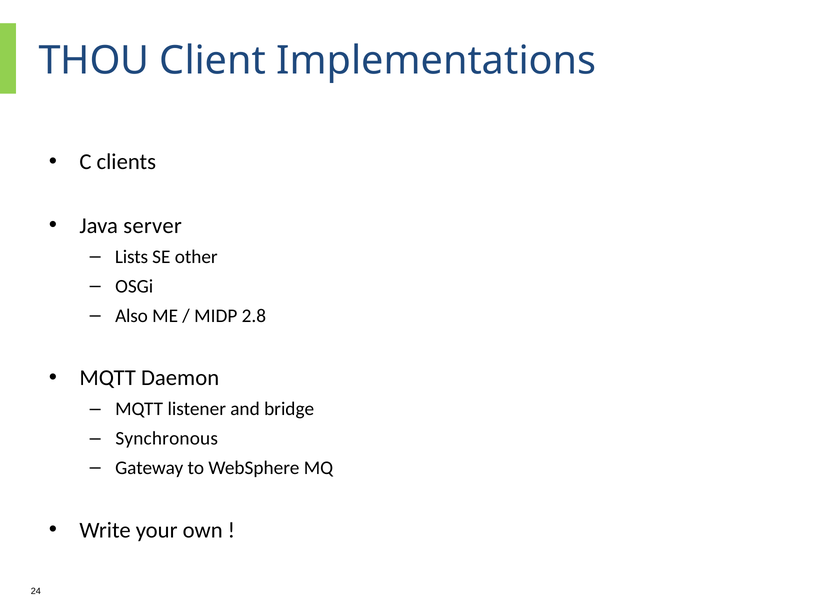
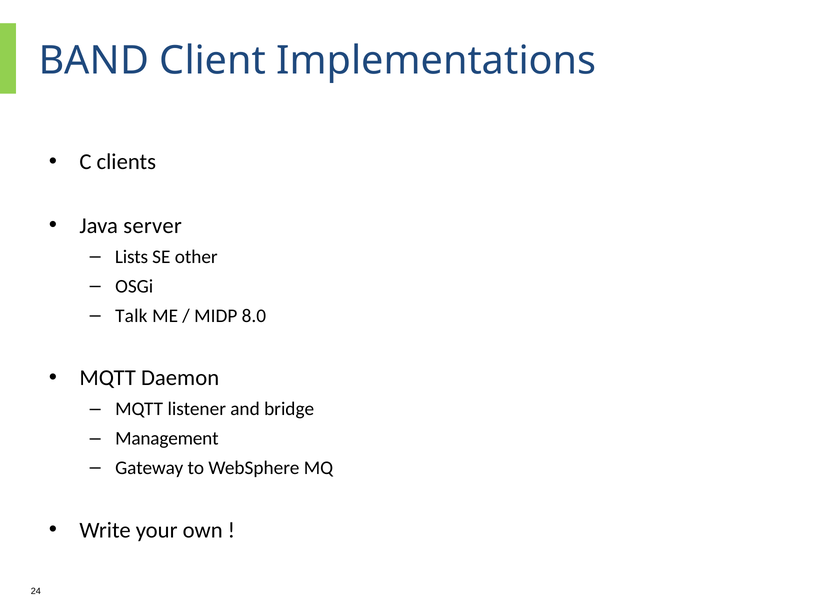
THOU: THOU -> BAND
Also: Also -> Talk
2.8: 2.8 -> 8.0
Synchronous: Synchronous -> Management
